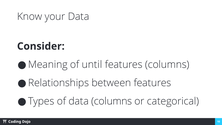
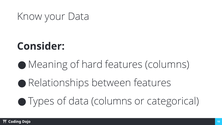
until: until -> hard
